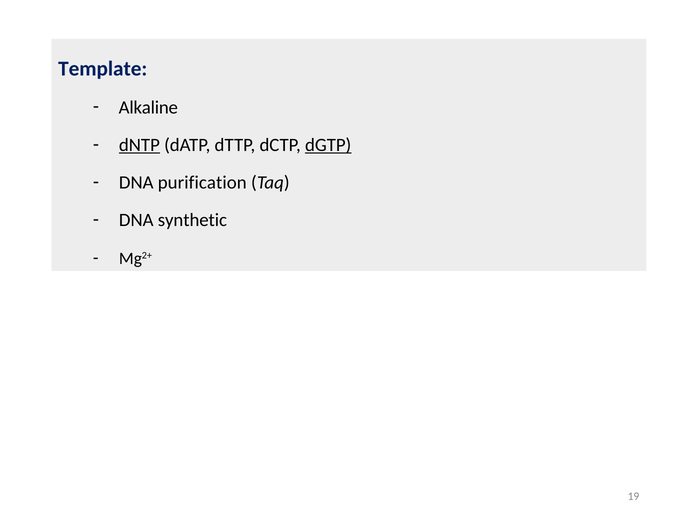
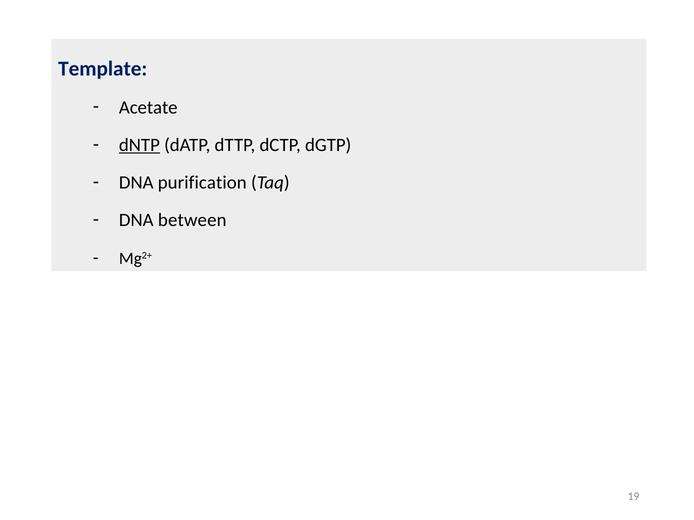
Alkaline: Alkaline -> Acetate
dGTP underline: present -> none
synthetic: synthetic -> between
